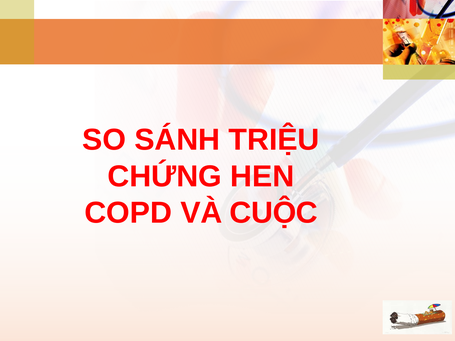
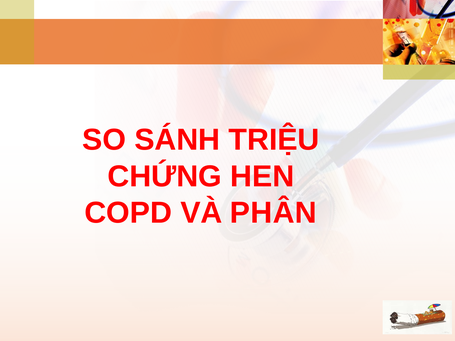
CUỘC: CUỘC -> PHÂN
